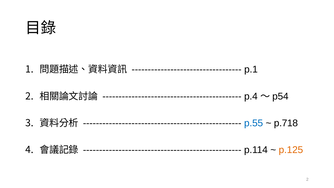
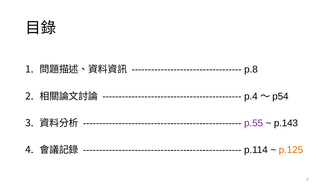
p.1: p.1 -> p.8
p.55 colour: blue -> purple
p.718: p.718 -> p.143
